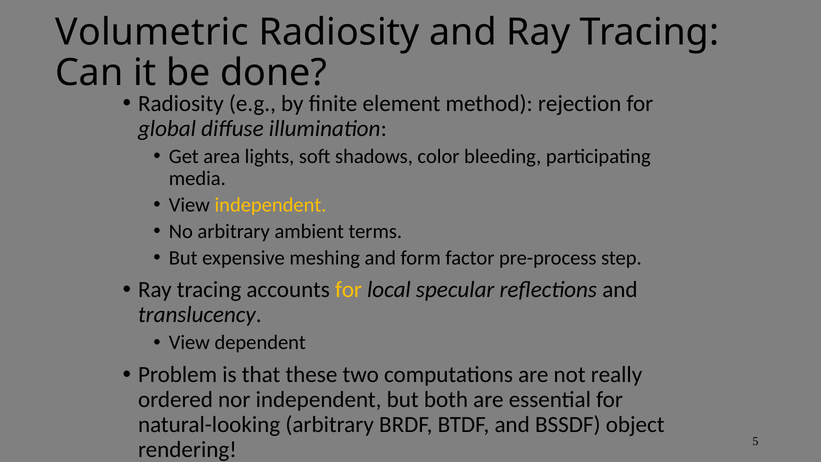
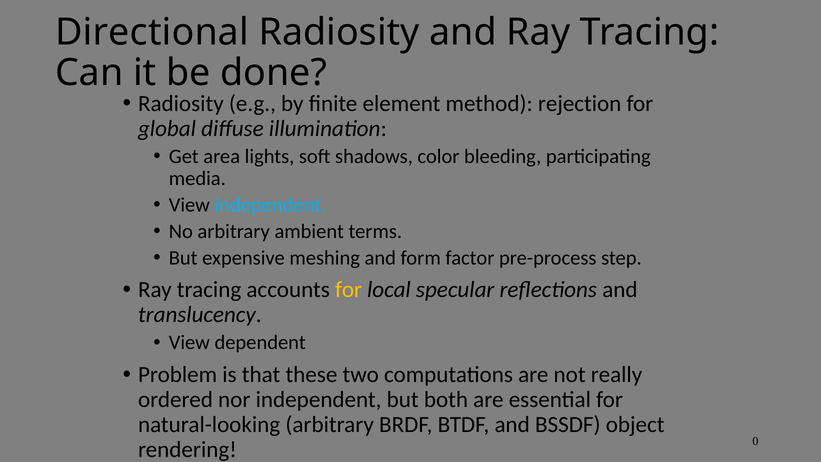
Volumetric: Volumetric -> Directional
independent at (270, 205) colour: yellow -> light blue
5: 5 -> 0
